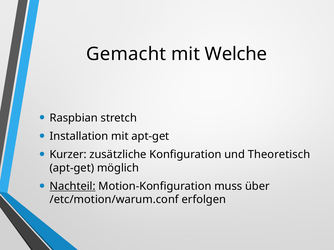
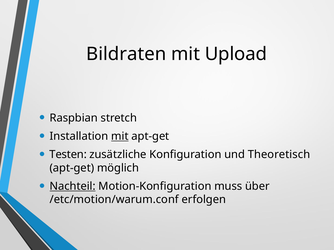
Gemacht: Gemacht -> Bildraten
Welche: Welche -> Upload
mit at (120, 137) underline: none -> present
Kurzer: Kurzer -> Testen
